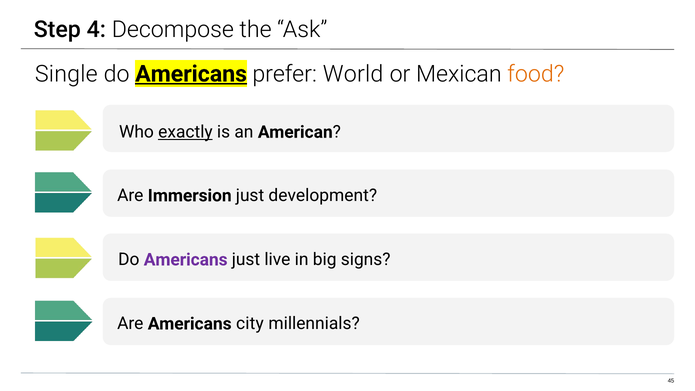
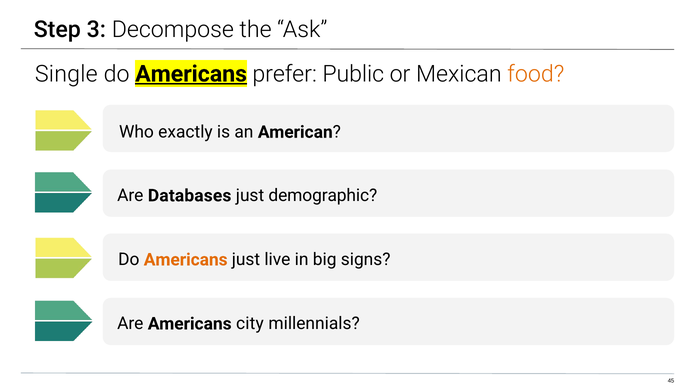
4: 4 -> 3
World: World -> Public
exactly underline: present -> none
Immersion: Immersion -> Databases
development: development -> demographic
Americans at (186, 260) colour: purple -> orange
